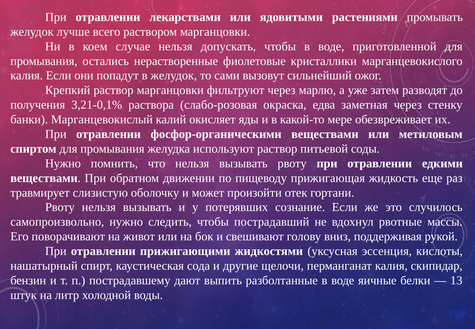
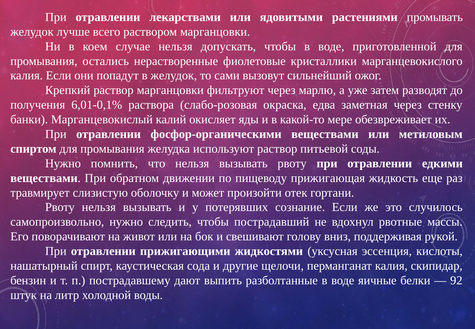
3,21-0,1%: 3,21-0,1% -> 6,01-0,1%
13: 13 -> 92
